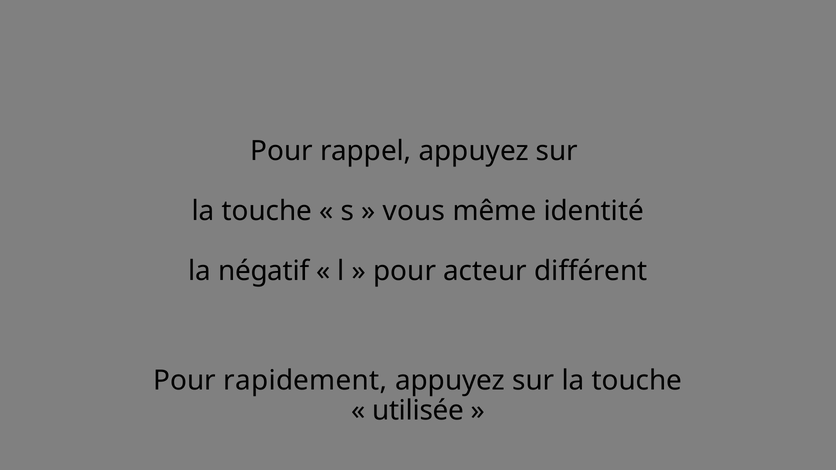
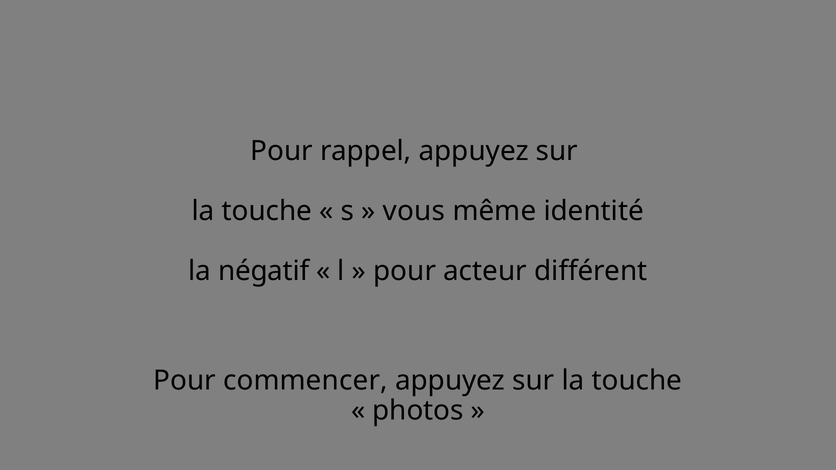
rapidement: rapidement -> commencer
utilisée: utilisée -> photos
